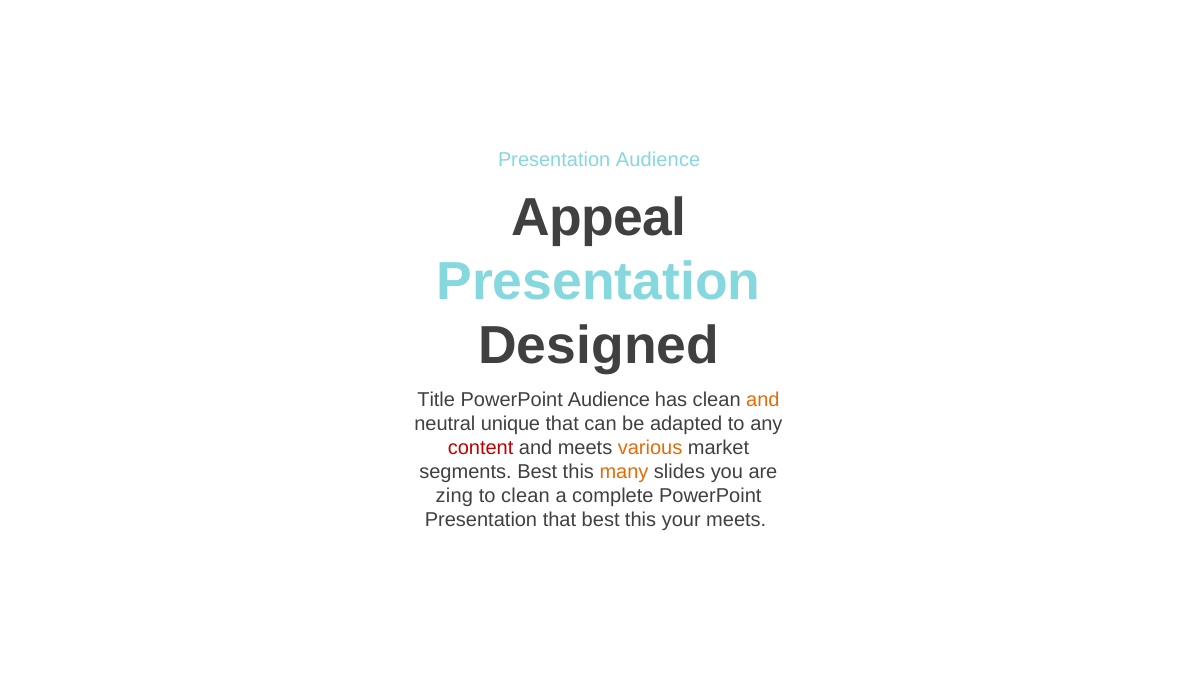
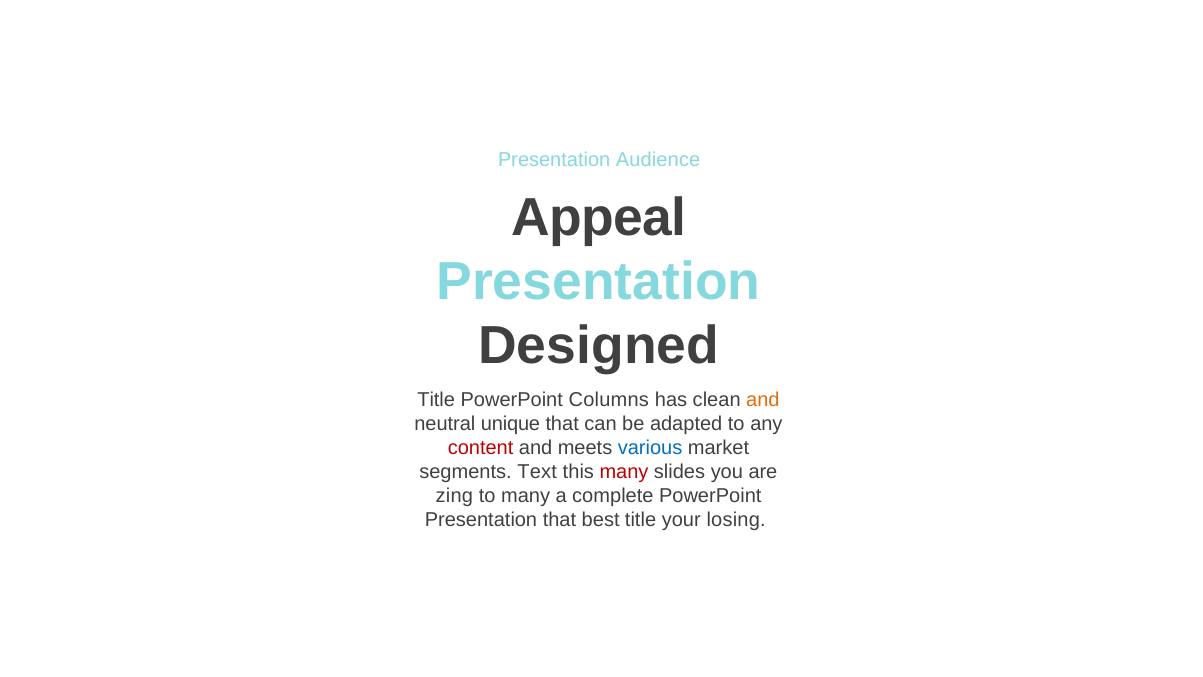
PowerPoint Audience: Audience -> Columns
various colour: orange -> blue
segments Best: Best -> Text
many at (624, 472) colour: orange -> red
to clean: clean -> many
that best this: this -> title
your meets: meets -> losing
